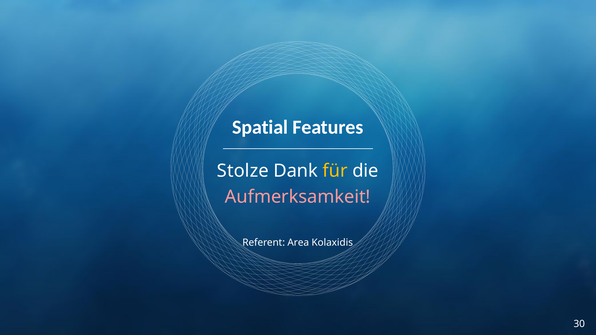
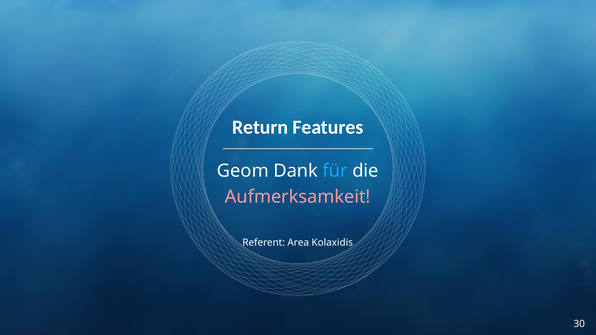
Spatial: Spatial -> Return
Stolze: Stolze -> Geom
für colour: yellow -> light blue
